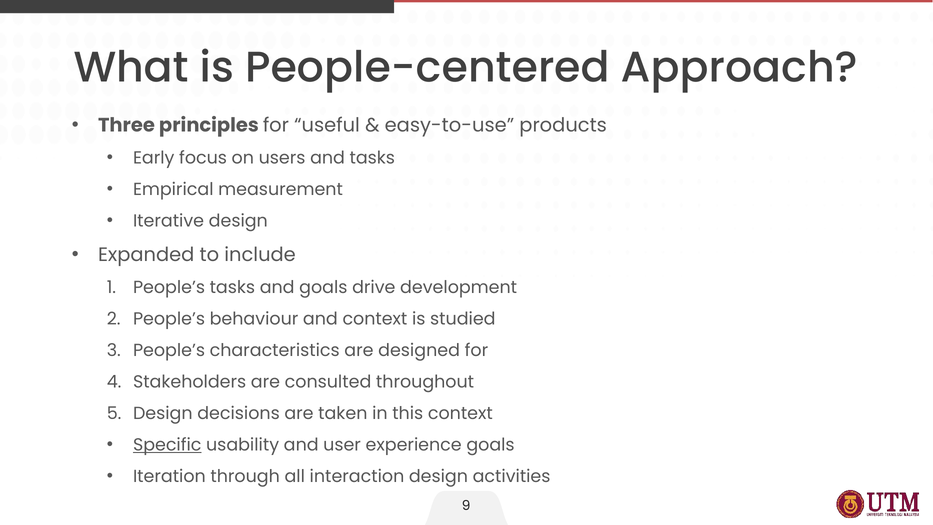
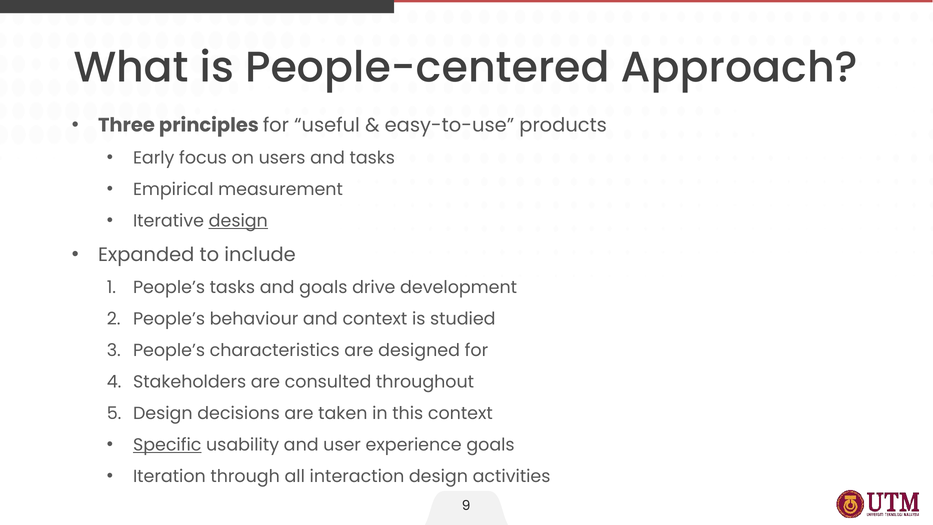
design at (238, 221) underline: none -> present
